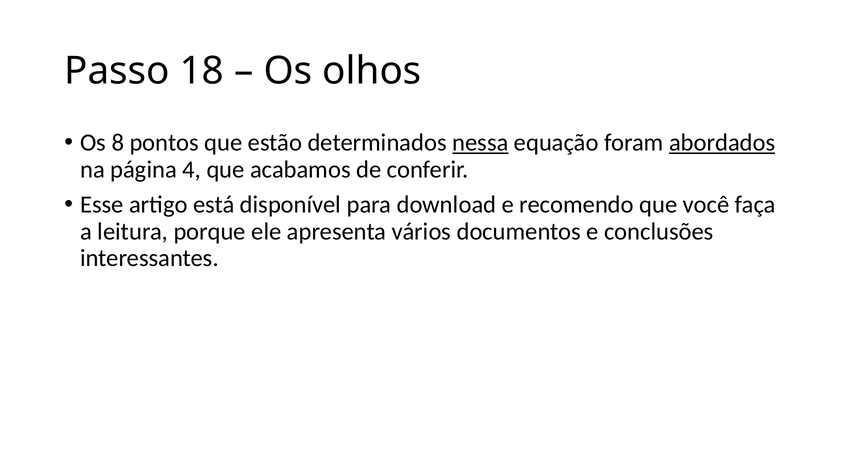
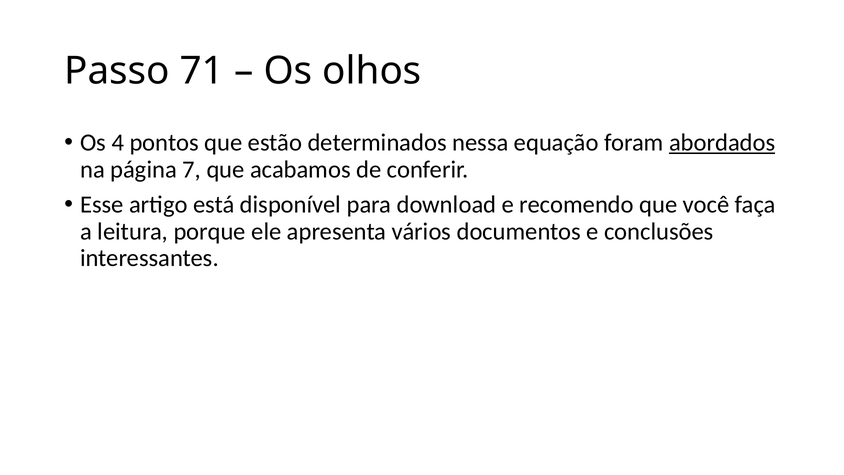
18: 18 -> 71
8: 8 -> 4
nessa underline: present -> none
4: 4 -> 7
